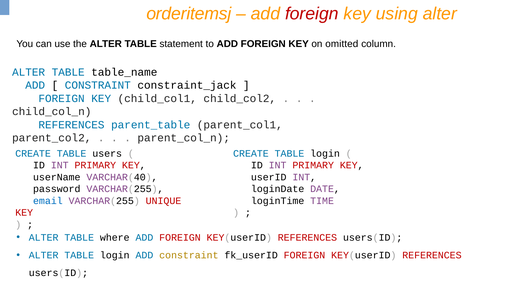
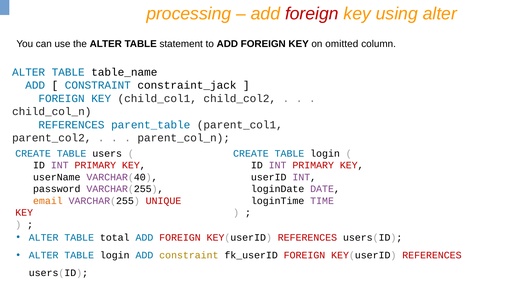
orderitemsj: orderitemsj -> processing
email colour: blue -> orange
where: where -> total
